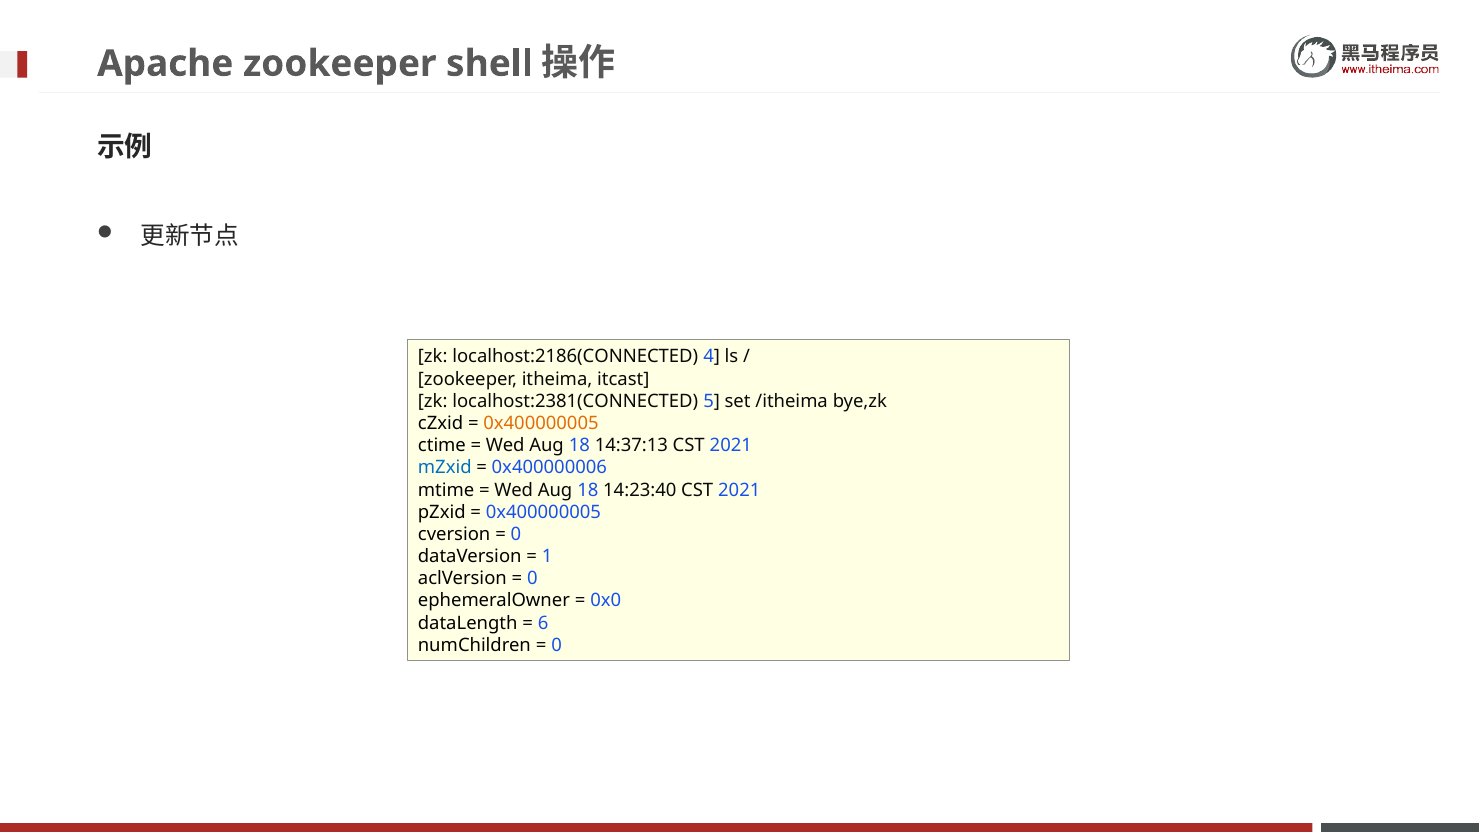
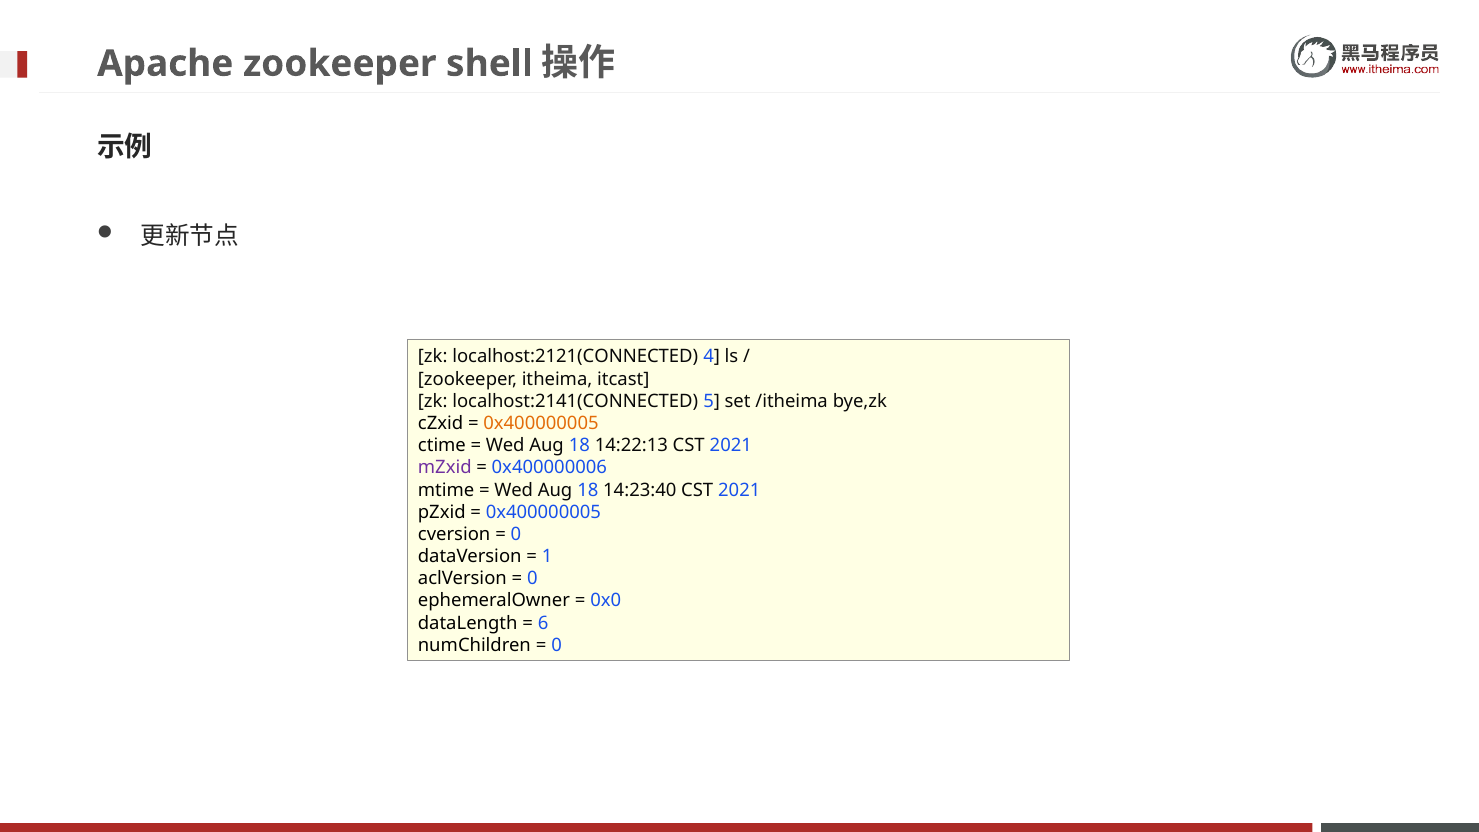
localhost:2186(CONNECTED: localhost:2186(CONNECTED -> localhost:2121(CONNECTED
localhost:2381(CONNECTED: localhost:2381(CONNECTED -> localhost:2141(CONNECTED
14:37:13: 14:37:13 -> 14:22:13
mZxid colour: blue -> purple
